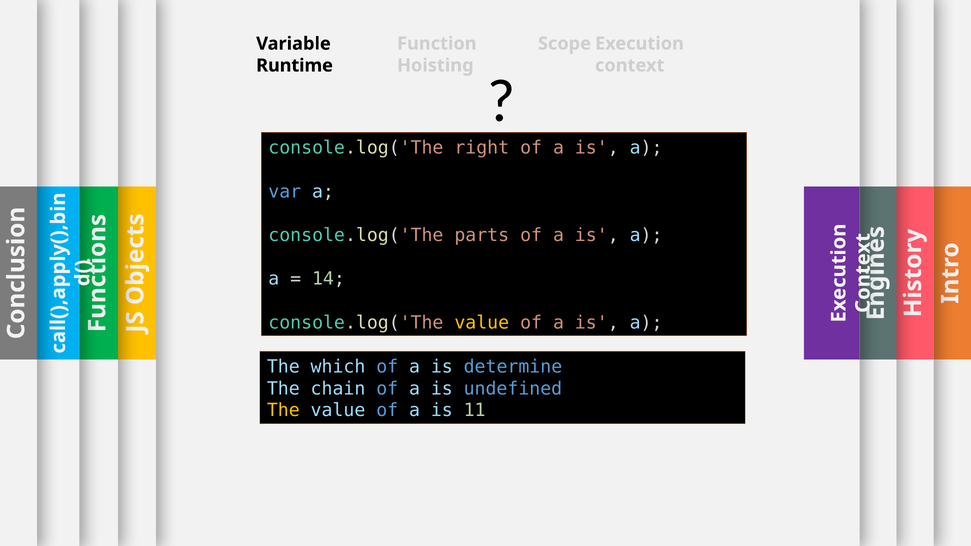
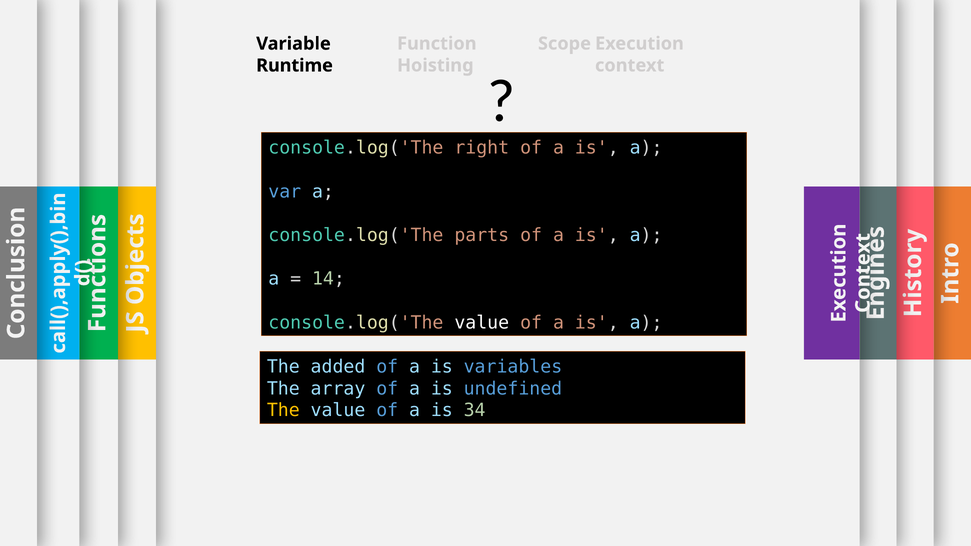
value at (482, 323) colour: yellow -> white
which: which -> added
determine: determine -> variables
chain: chain -> array
11: 11 -> 34
